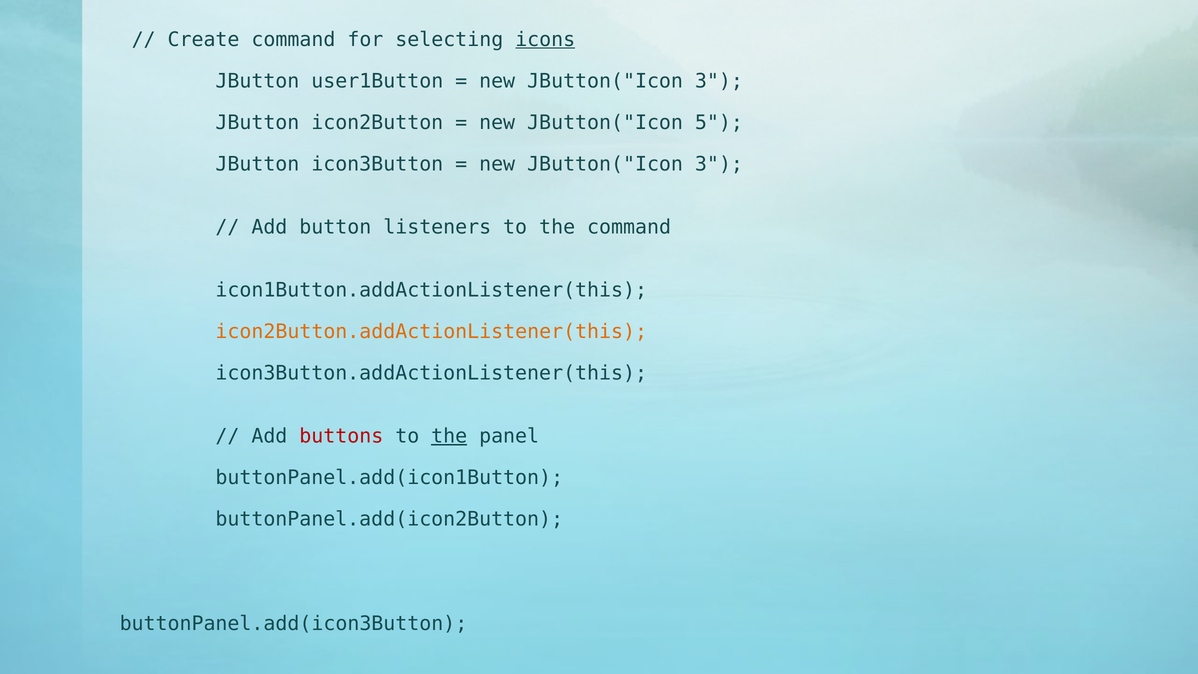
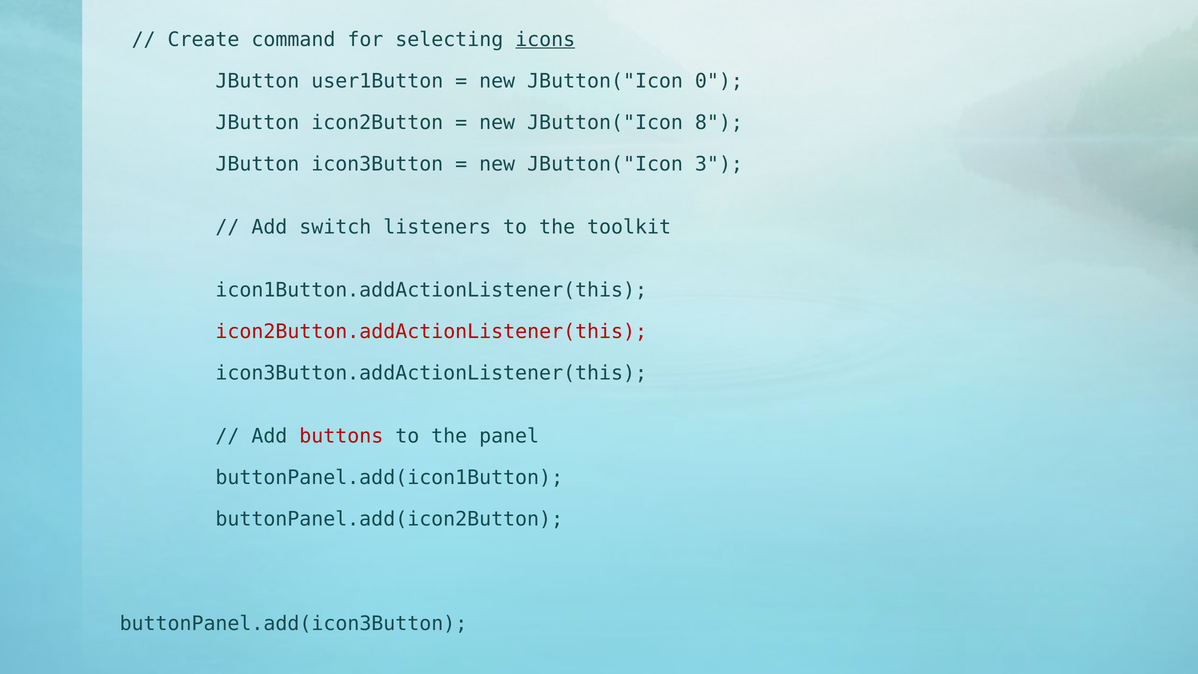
3 at (719, 81): 3 -> 0
5: 5 -> 8
button: button -> switch
the command: command -> toolkit
icon2Button.addActionListener(this colour: orange -> red
the at (449, 436) underline: present -> none
